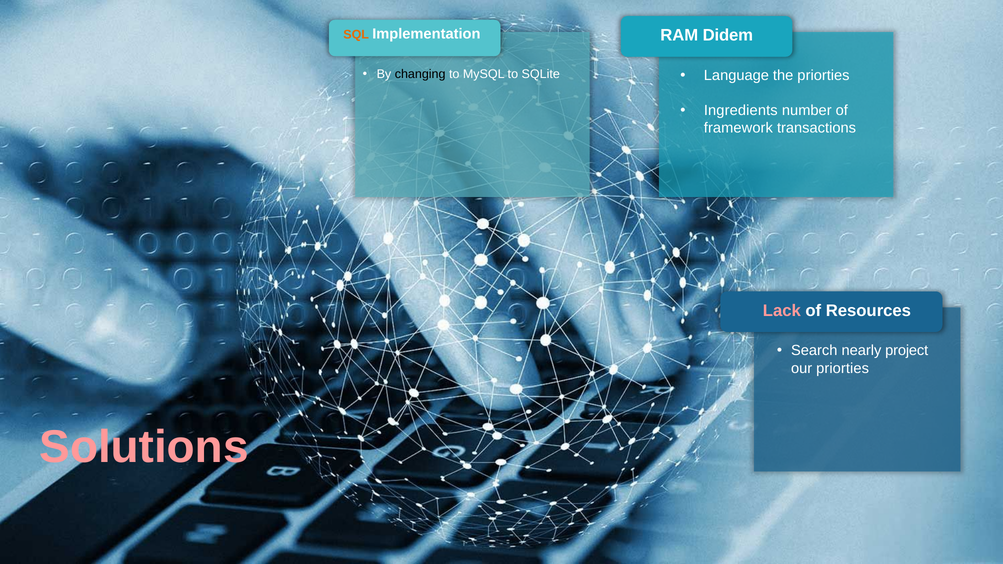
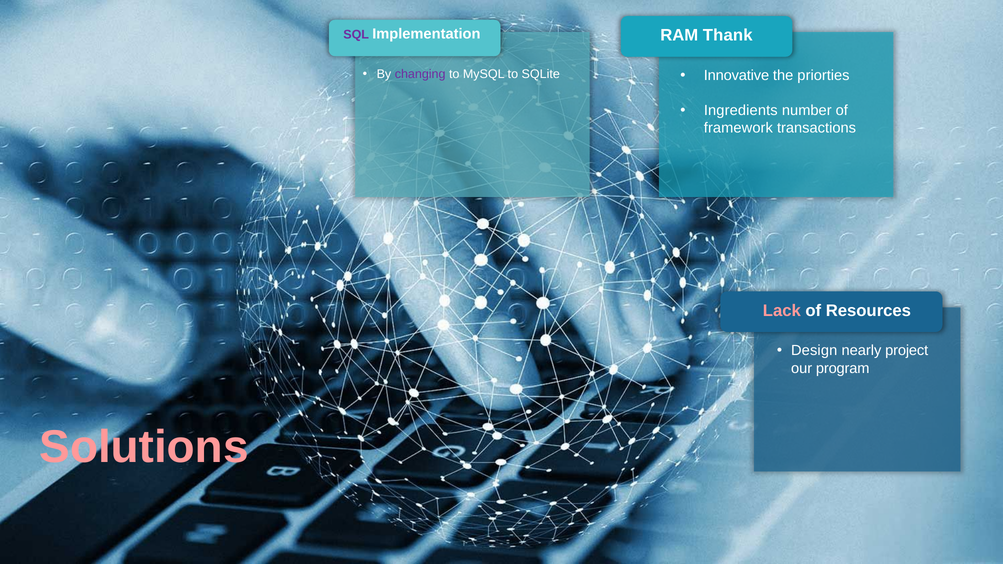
Didem: Didem -> Thank
SQL colour: orange -> purple
changing colour: black -> purple
Language: Language -> Innovative
Search: Search -> Design
our priorties: priorties -> program
